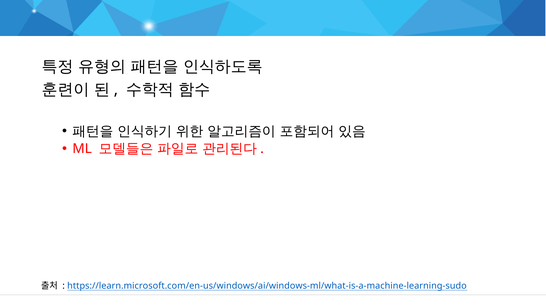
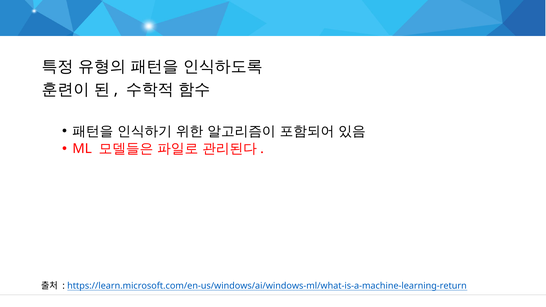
https://learn.microsoft.com/en-us/windows/ai/windows-ml/what-is-a-machine-learning-sudo: https://learn.microsoft.com/en-us/windows/ai/windows-ml/what-is-a-machine-learning-sudo -> https://learn.microsoft.com/en-us/windows/ai/windows-ml/what-is-a-machine-learning-return
